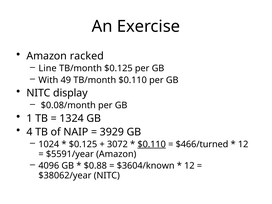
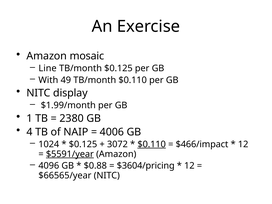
racked: racked -> mosaic
$0.08/month: $0.08/month -> $1.99/month
1324: 1324 -> 2380
3929: 3929 -> 4006
$466/turned: $466/turned -> $466/impact
$5591/year underline: none -> present
$3604/known: $3604/known -> $3604/pricing
$38062/year: $38062/year -> $66565/year
